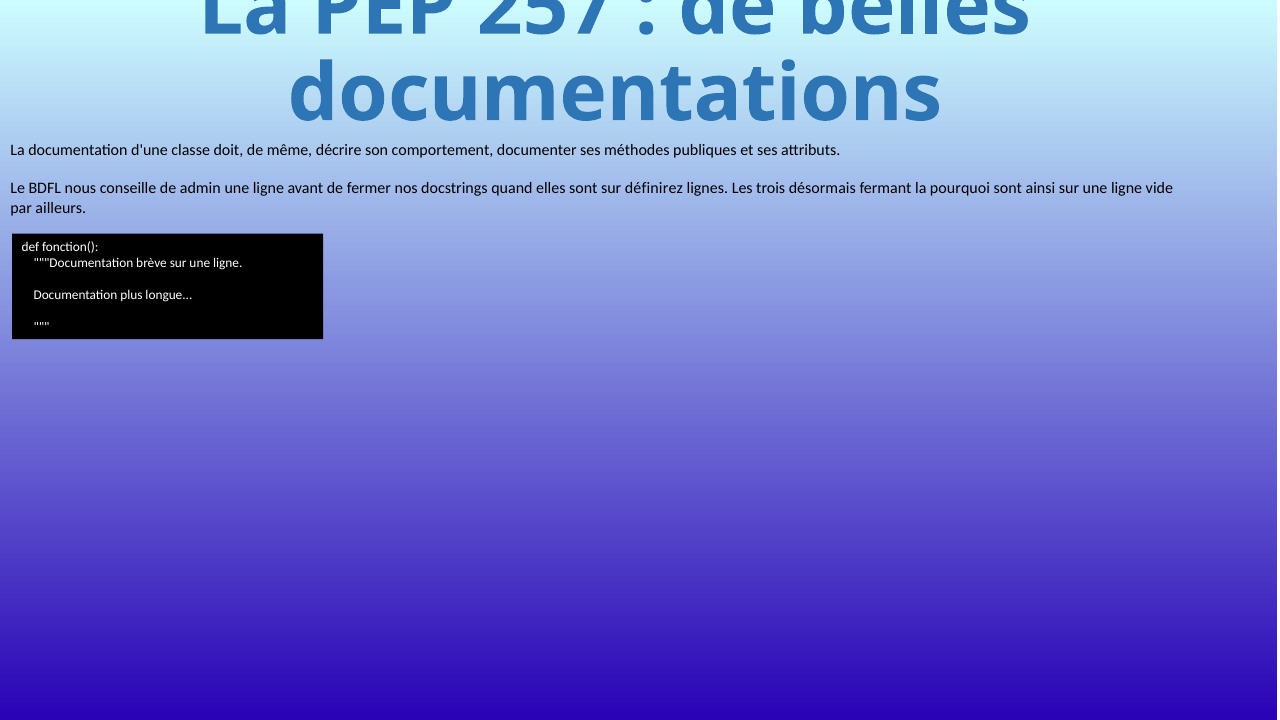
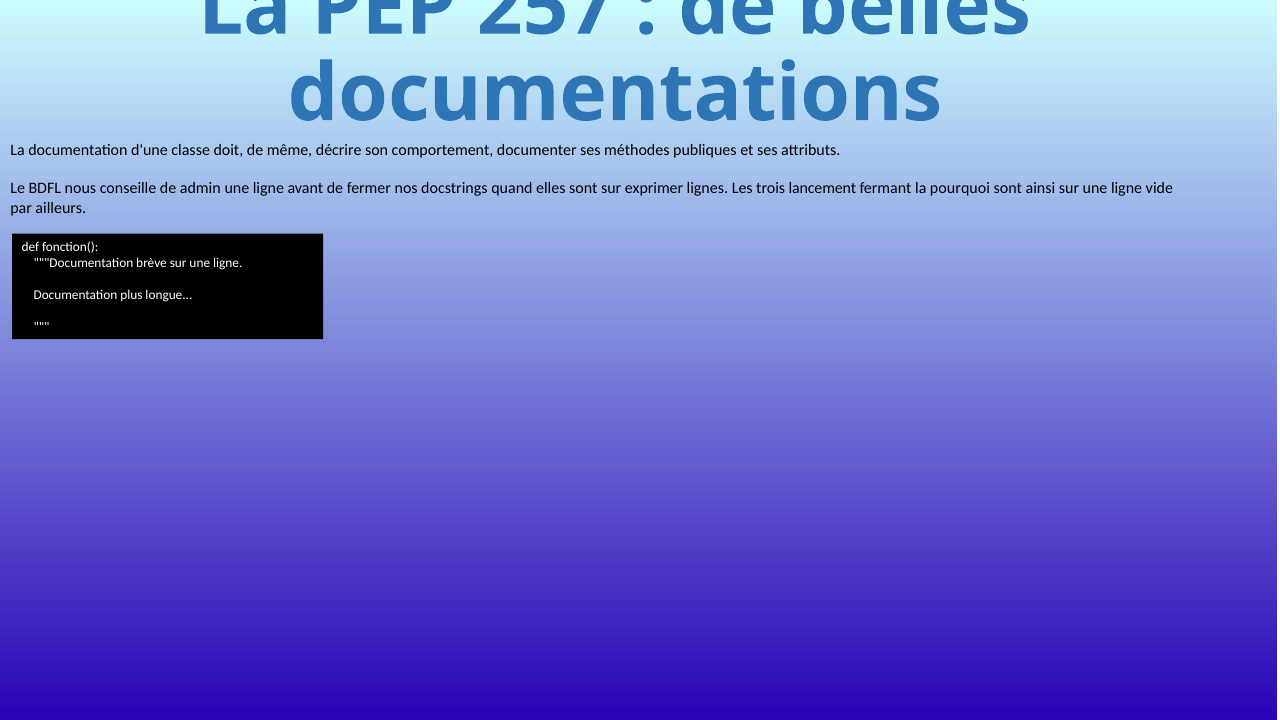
définirez: définirez -> exprimer
désormais: désormais -> lancement
